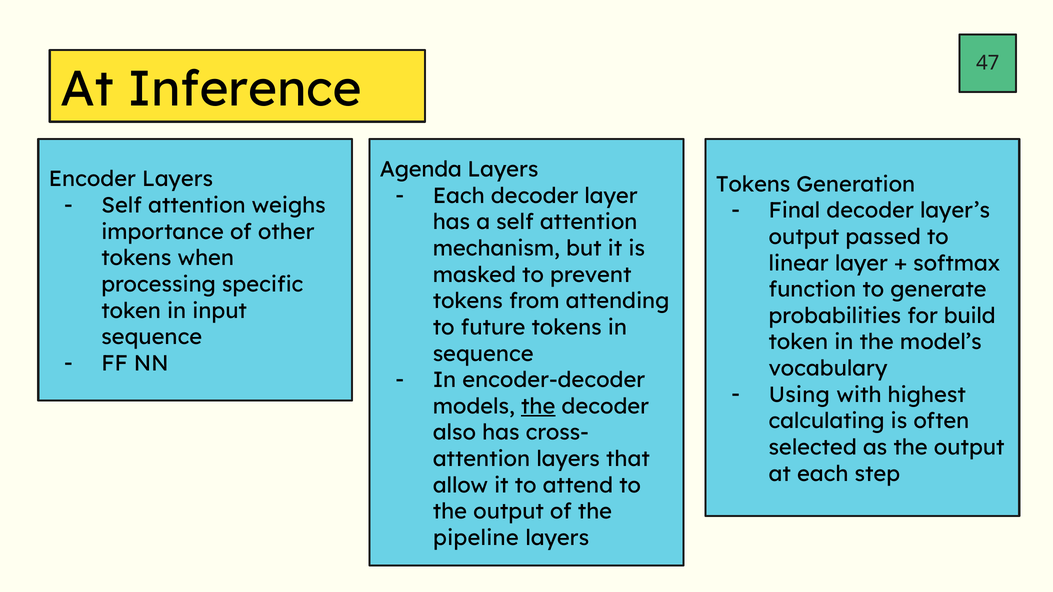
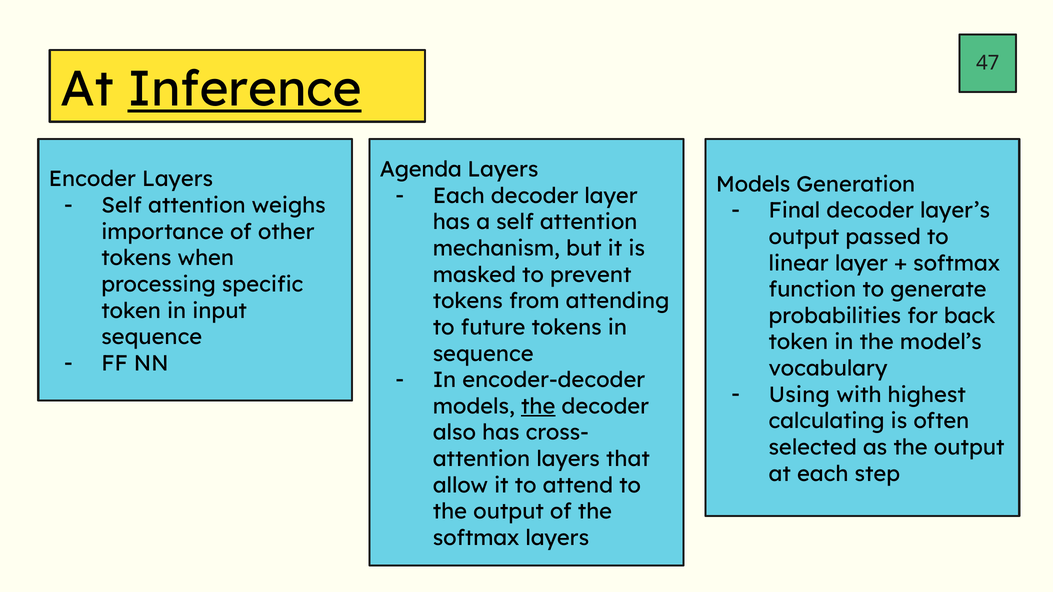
Inference underline: none -> present
Tokens at (753, 184): Tokens -> Models
build: build -> back
pipeline at (476, 538): pipeline -> softmax
